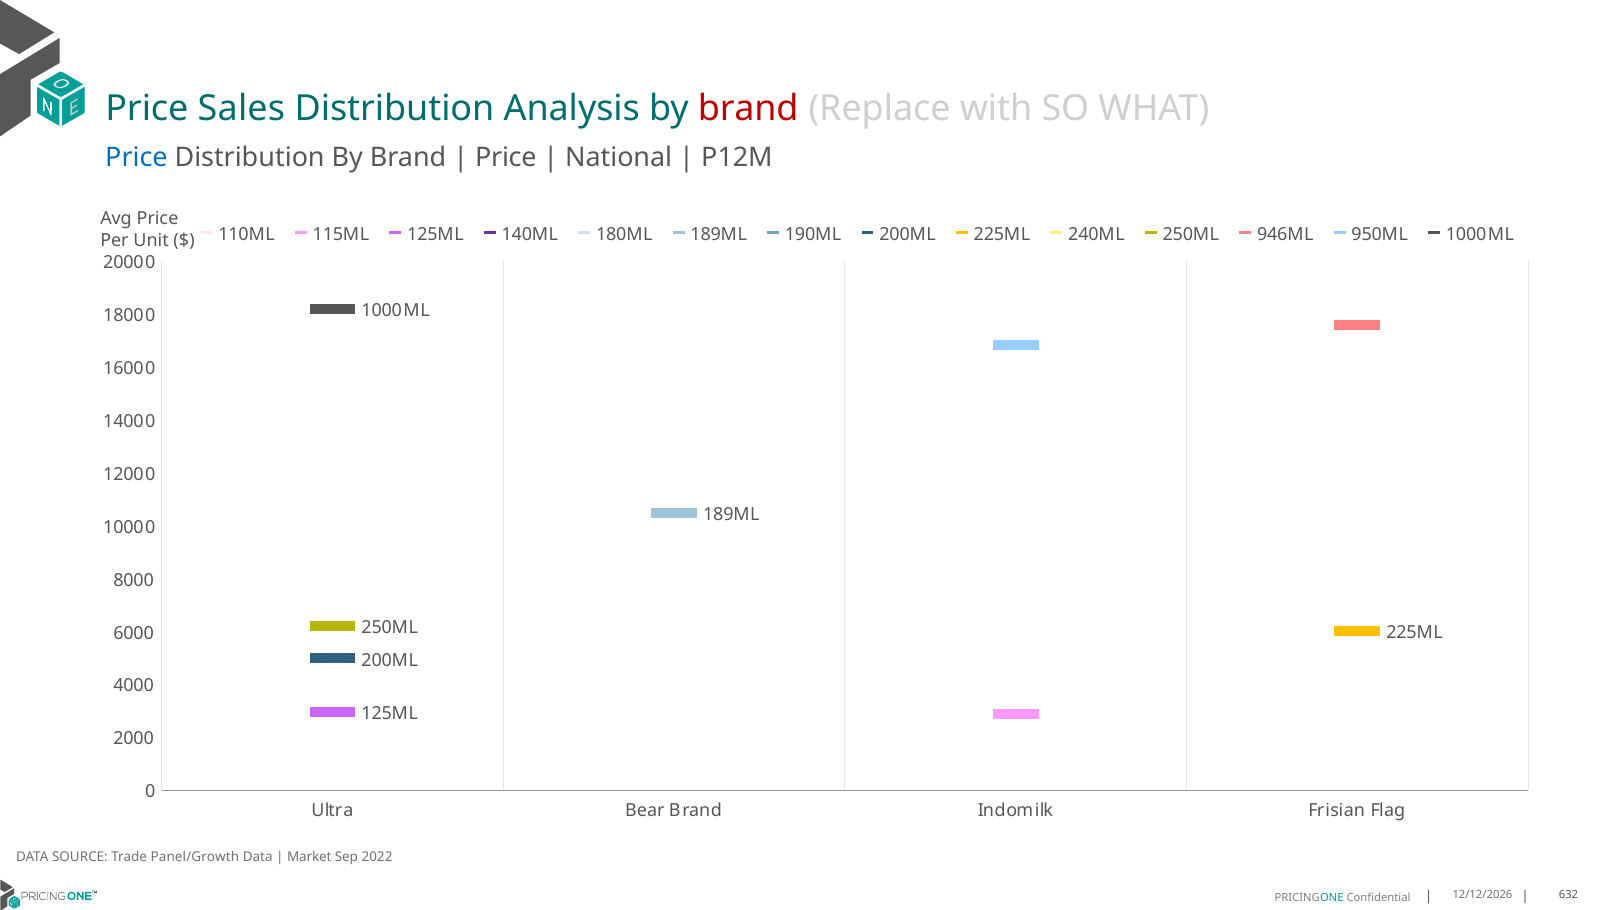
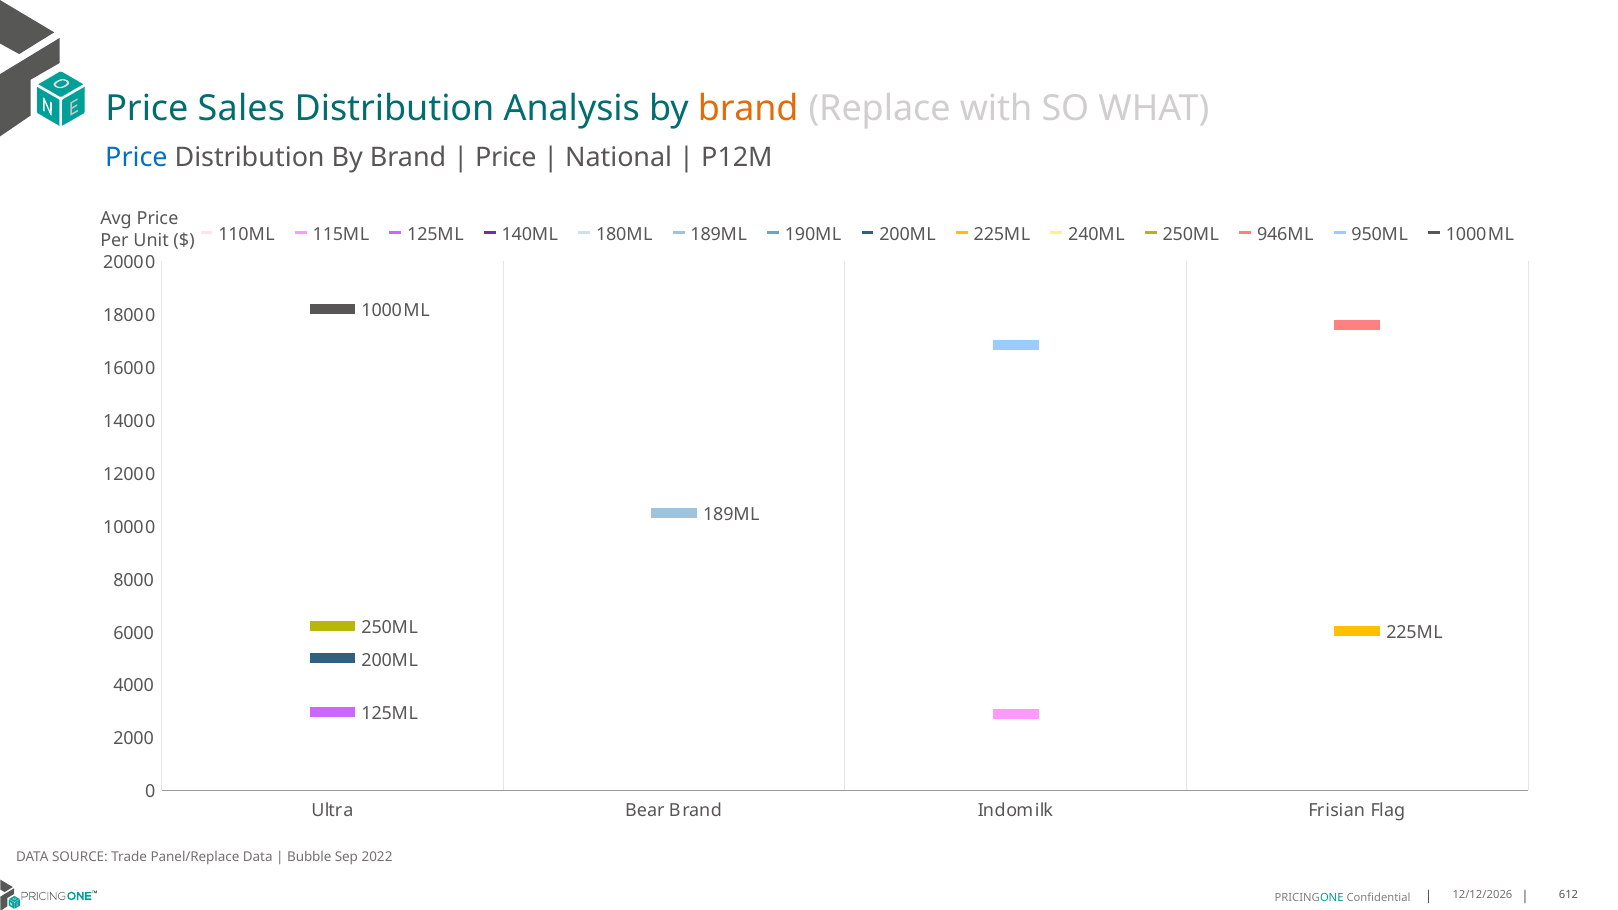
brand at (748, 109) colour: red -> orange
Panel/Growth: Panel/Growth -> Panel/Replace
Market: Market -> Bubble
632: 632 -> 612
